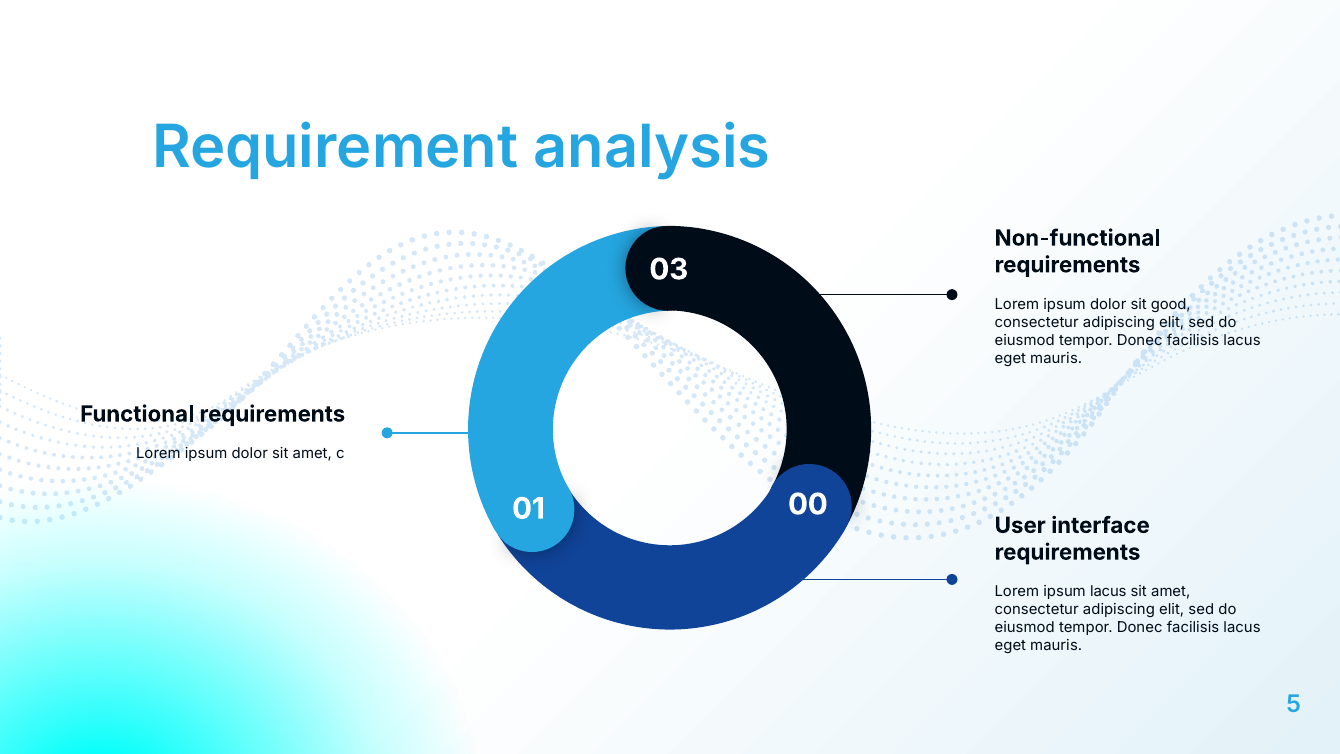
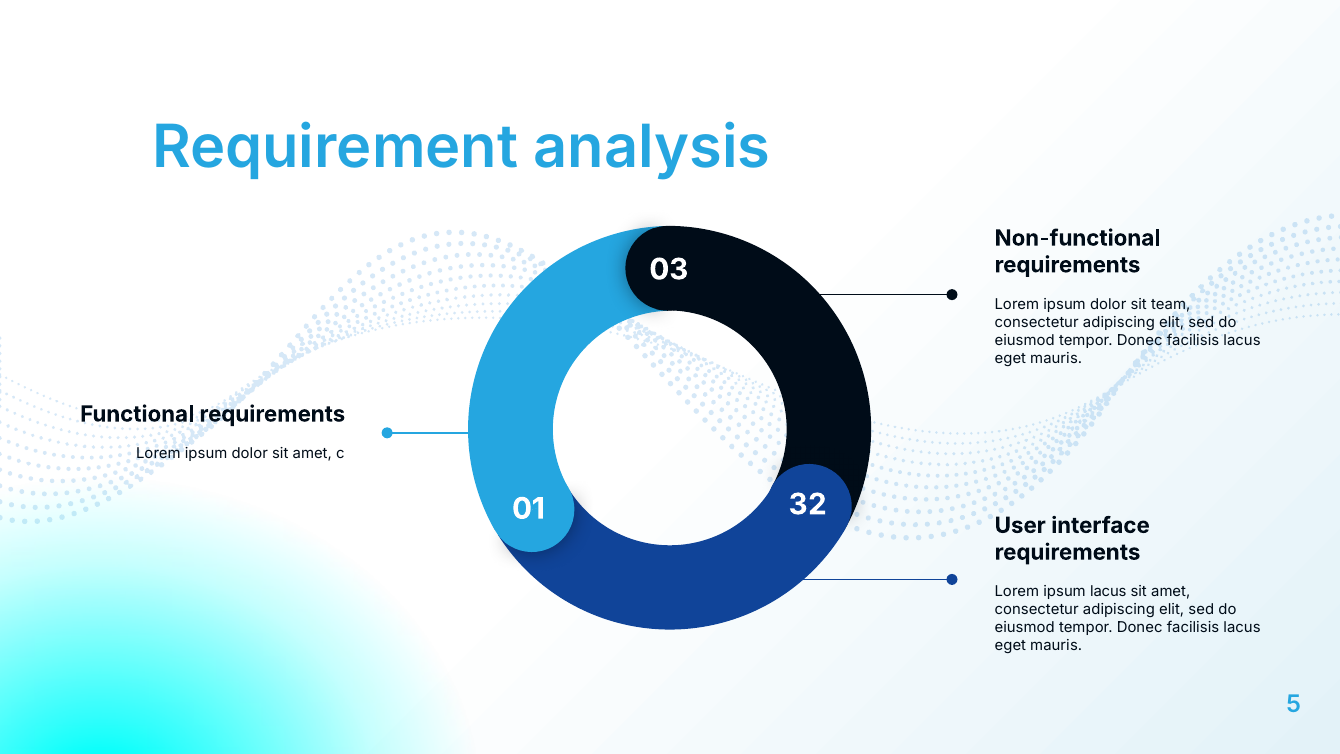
good: good -> team
00: 00 -> 32
